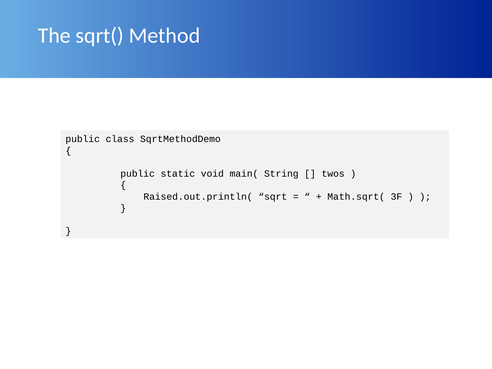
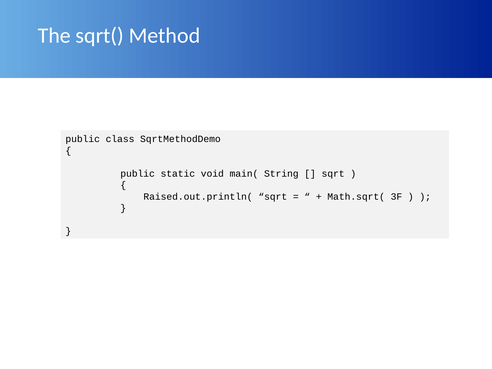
twos at (333, 174): twos -> sqrt
